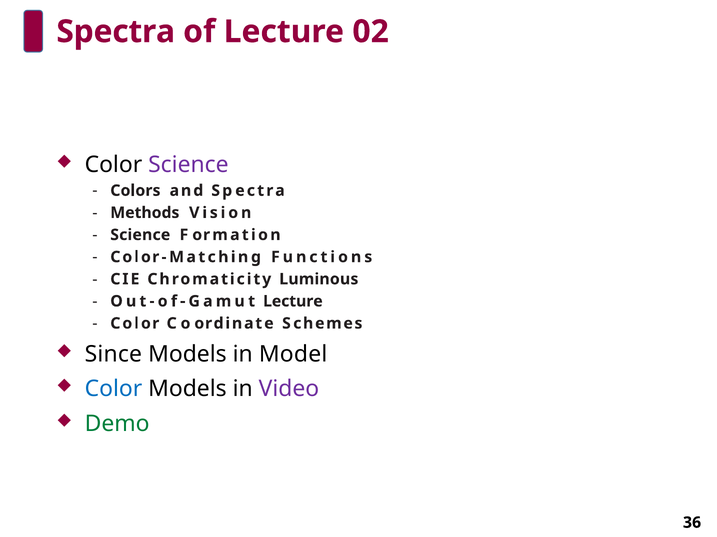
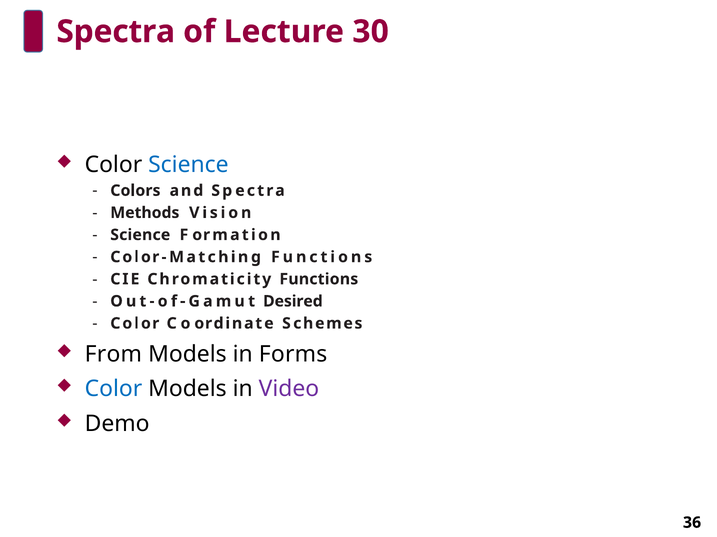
02: 02 -> 30
Science at (188, 165) colour: purple -> blue
Chromaticity Luminous: Luminous -> Functions
Out-of-Gamut Lecture: Lecture -> Desired
Since: Since -> From
Model: Model -> Forms
Demo colour: green -> black
